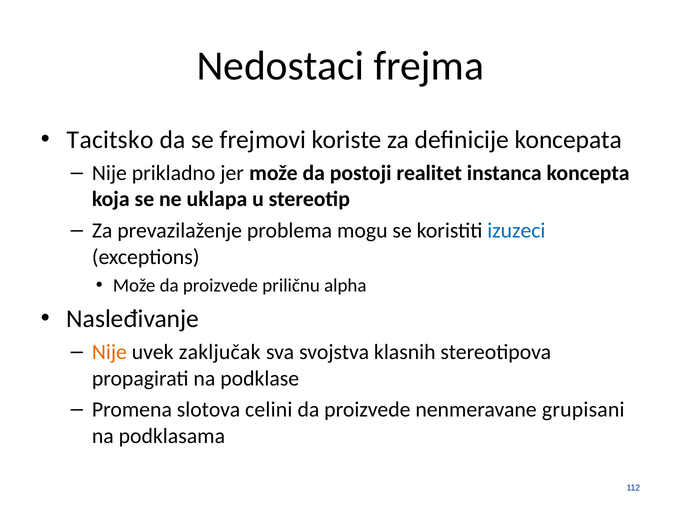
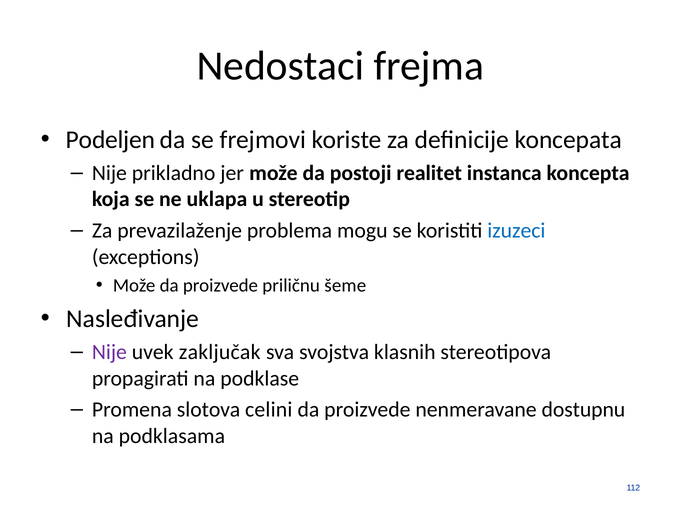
Tacitsko: Tacitsko -> Podeljen
alpha: alpha -> šeme
Nije at (109, 352) colour: orange -> purple
grupisani: grupisani -> dostupnu
